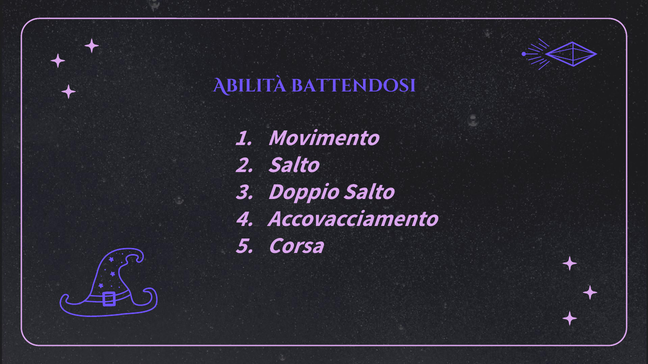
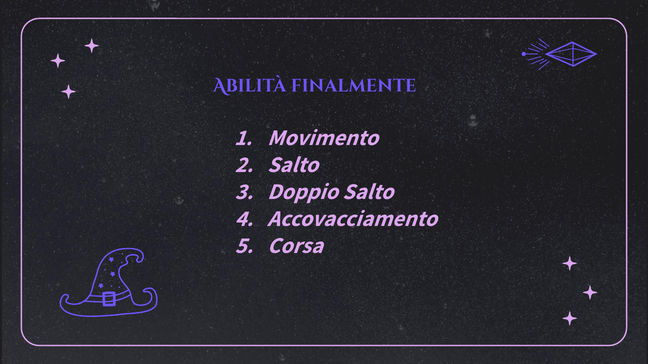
battendosi: battendosi -> finalmente
